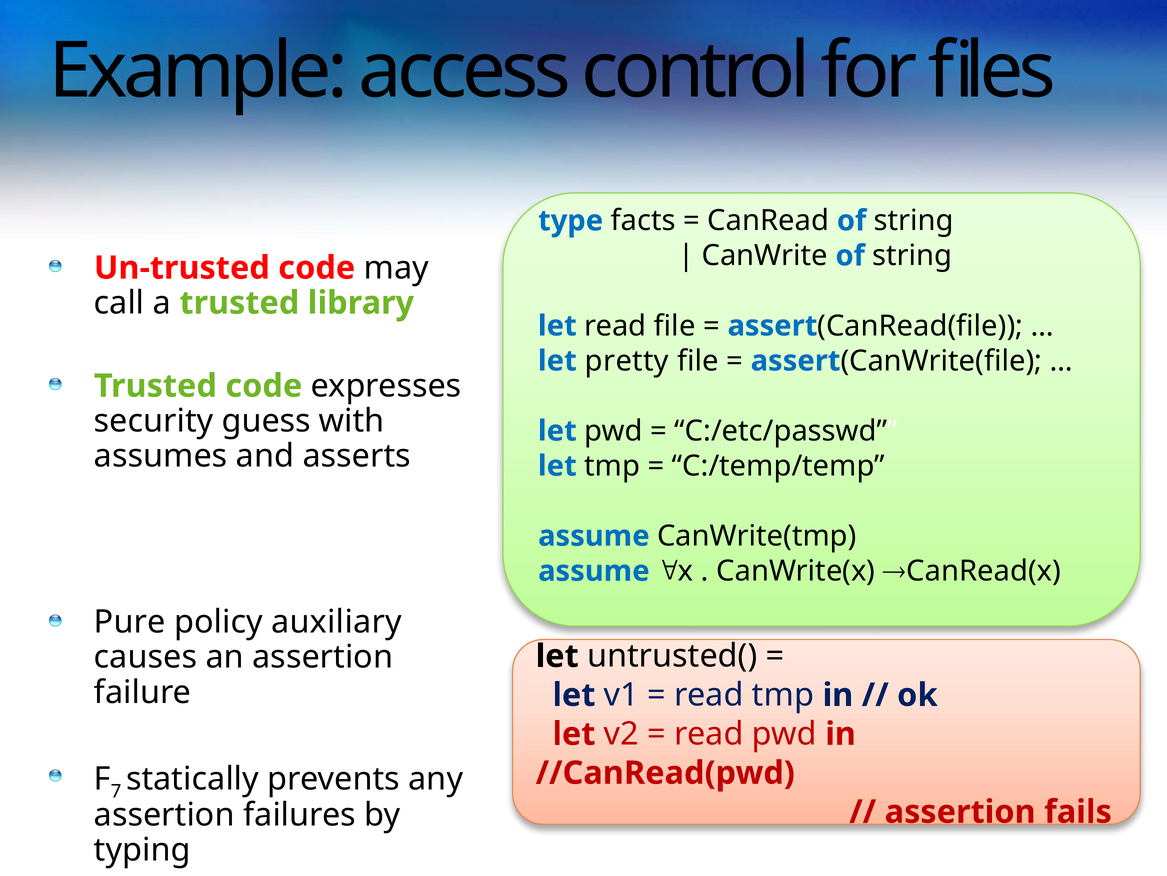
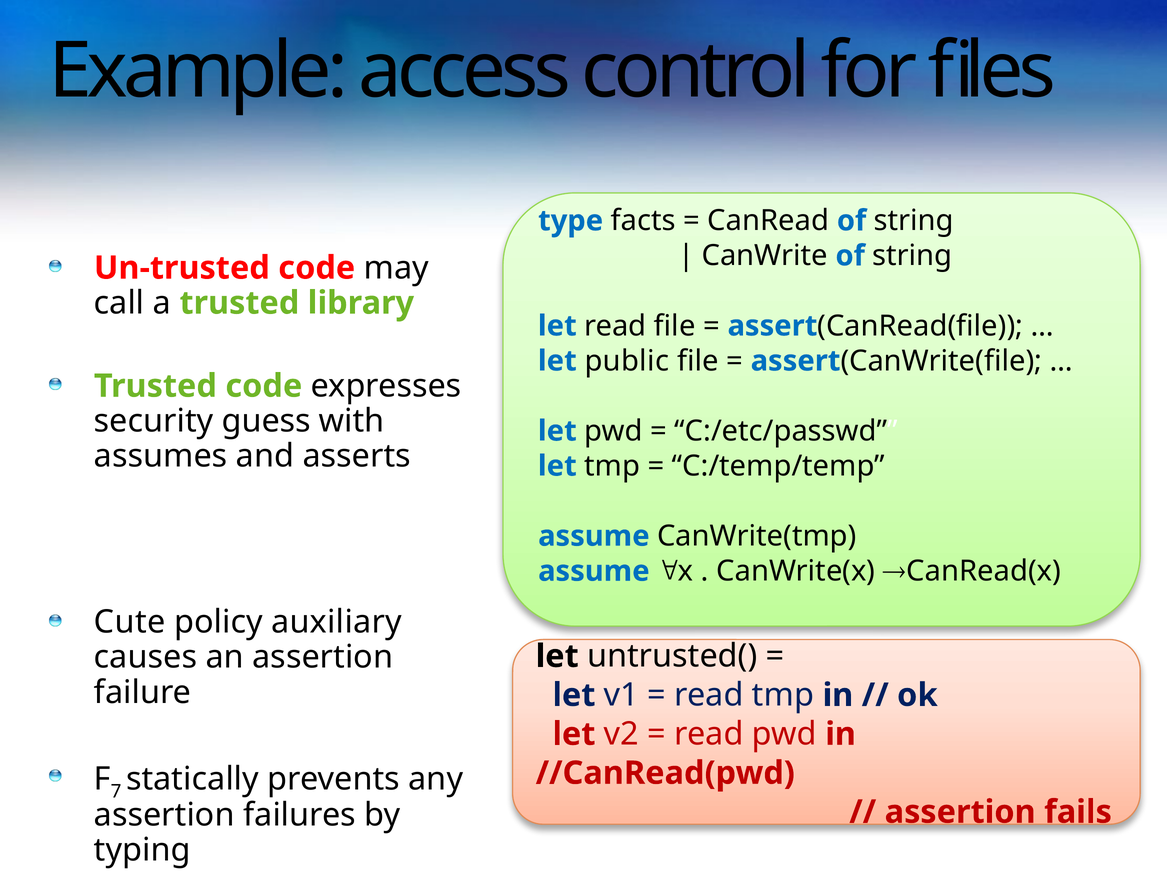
pretty: pretty -> public
Pure: Pure -> Cute
